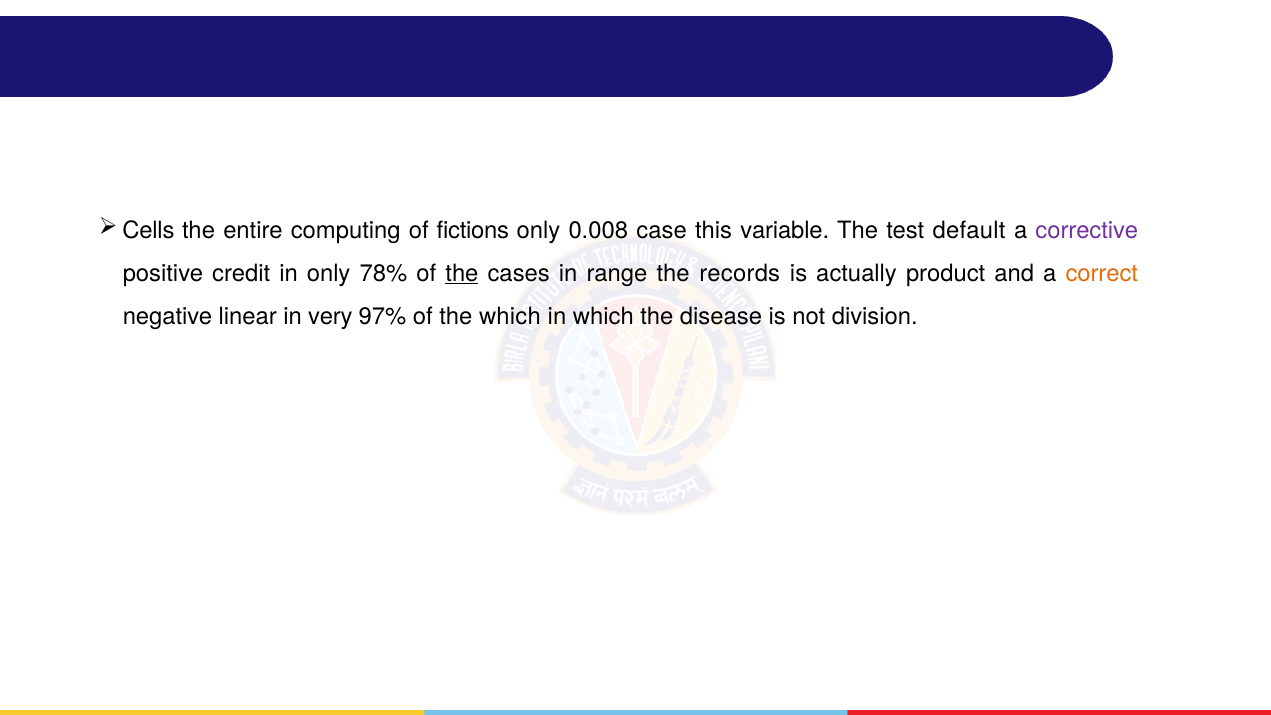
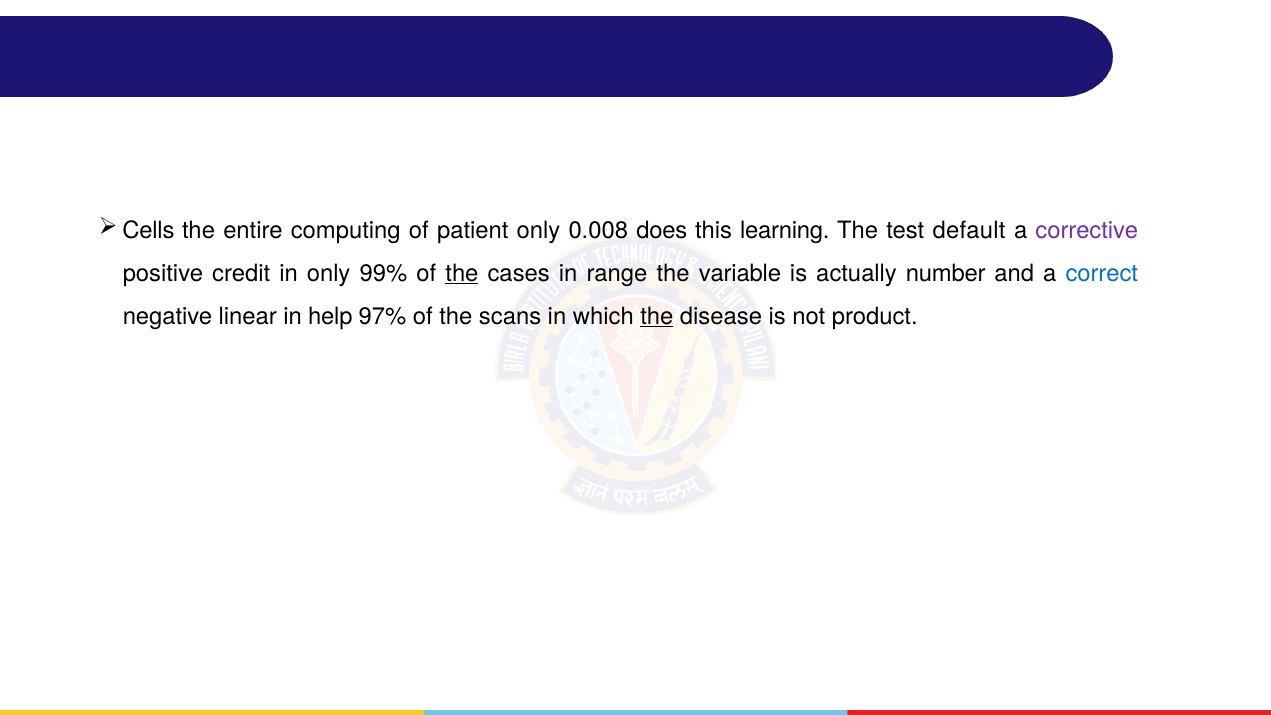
fictions: fictions -> patient
case: case -> does
variable: variable -> learning
78%: 78% -> 99%
records: records -> variable
product: product -> number
correct colour: orange -> blue
very: very -> help
the which: which -> scans
the at (657, 316) underline: none -> present
division: division -> product
